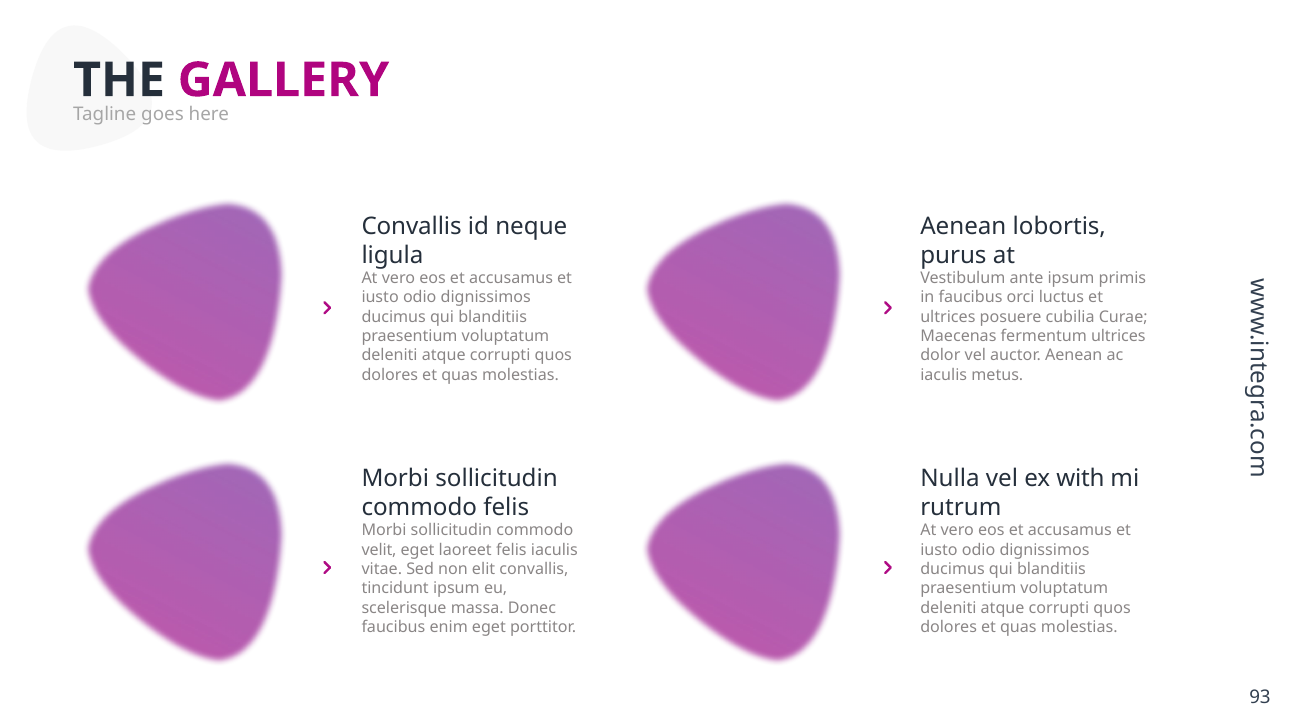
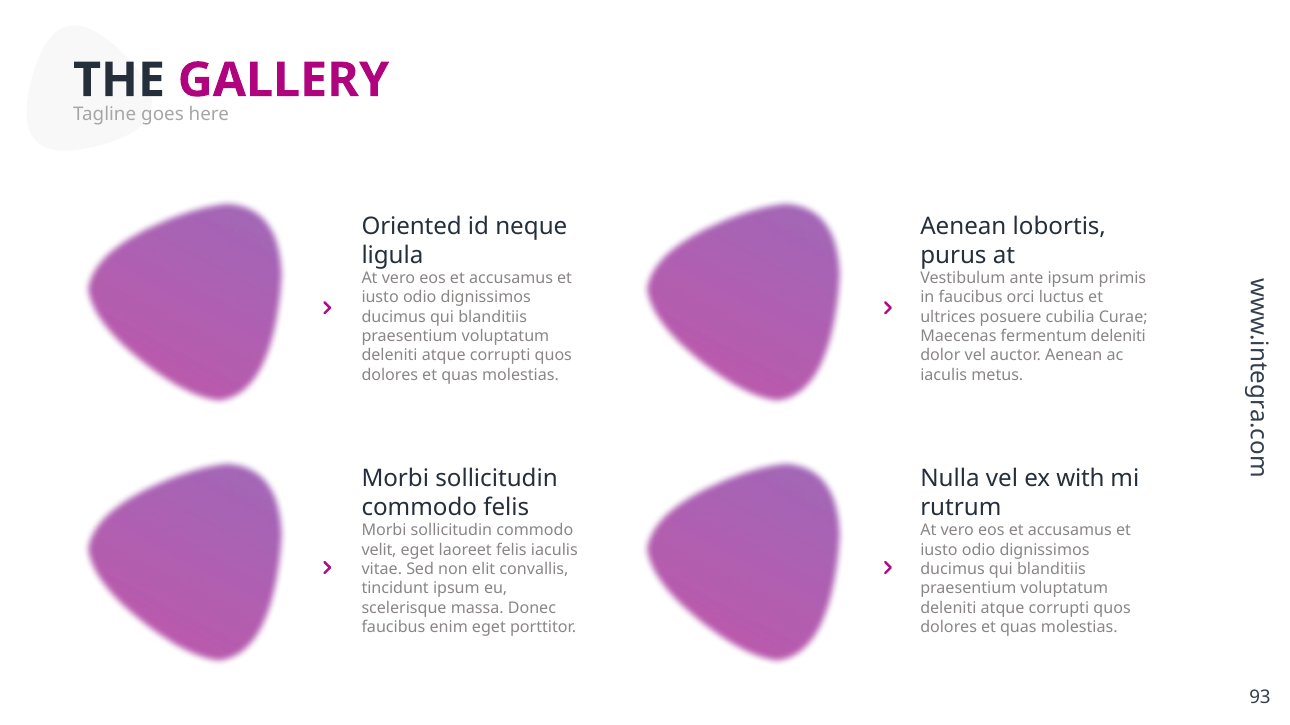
Convallis at (412, 226): Convallis -> Oriented
fermentum ultrices: ultrices -> deleniti
